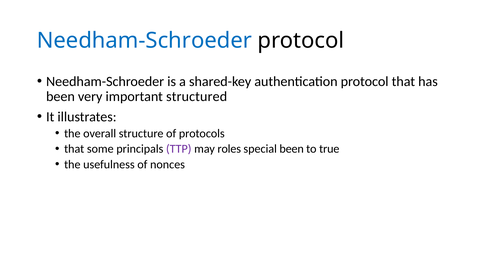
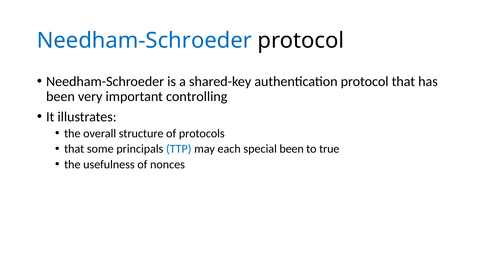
structured: structured -> controlling
TTP colour: purple -> blue
roles: roles -> each
